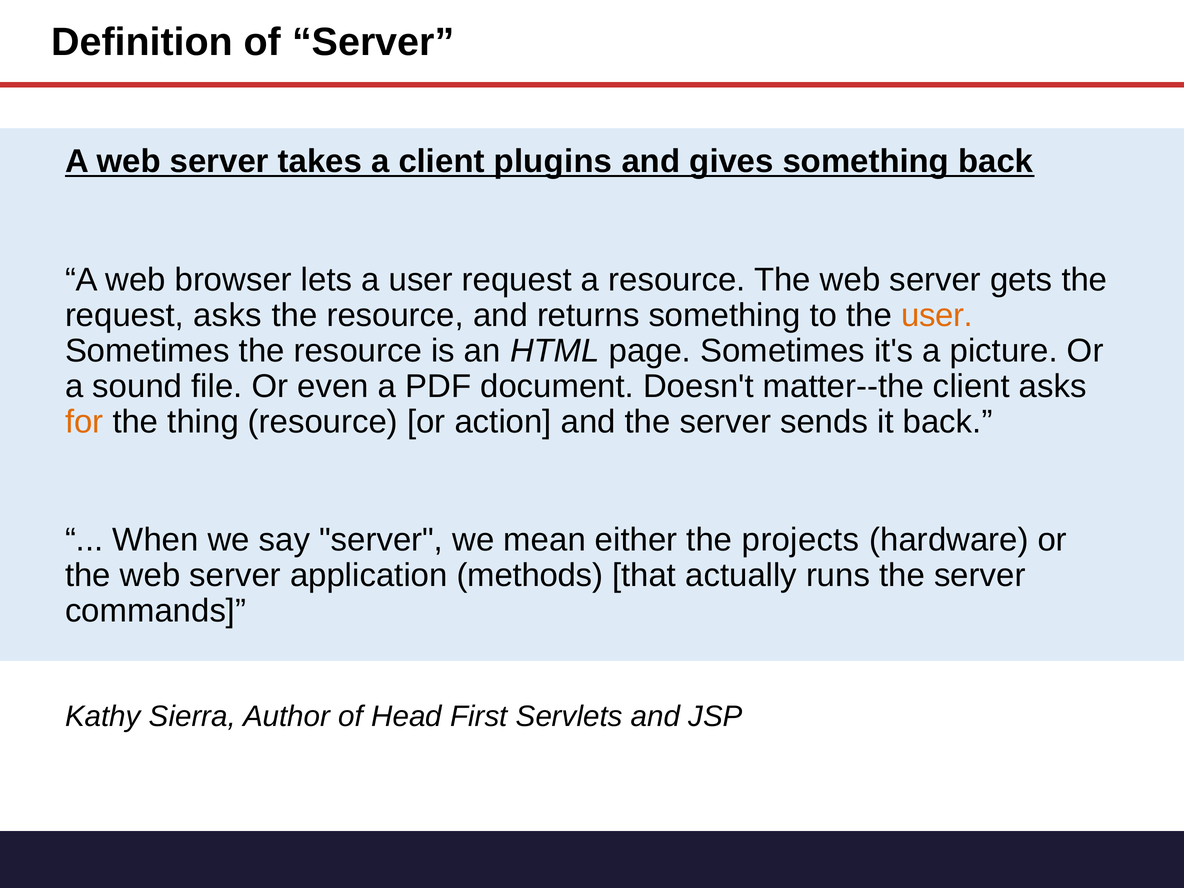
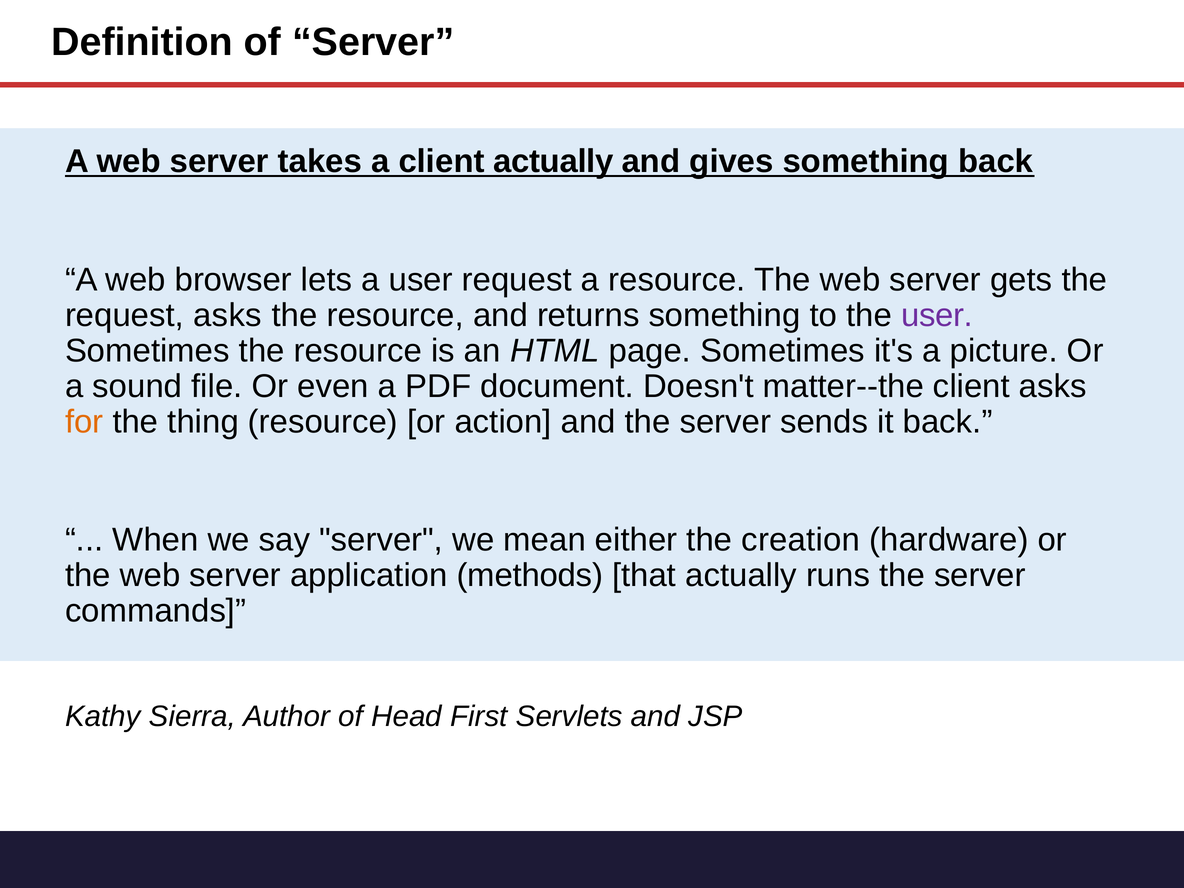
client plugins: plugins -> actually
user at (937, 315) colour: orange -> purple
projects: projects -> creation
